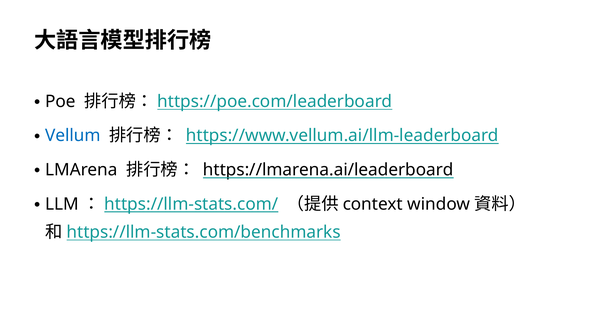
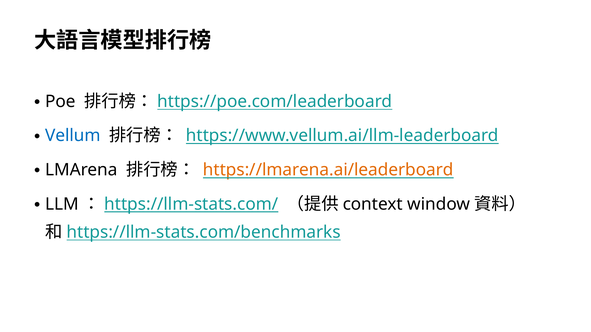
https://lmarena.ai/leaderboard colour: black -> orange
